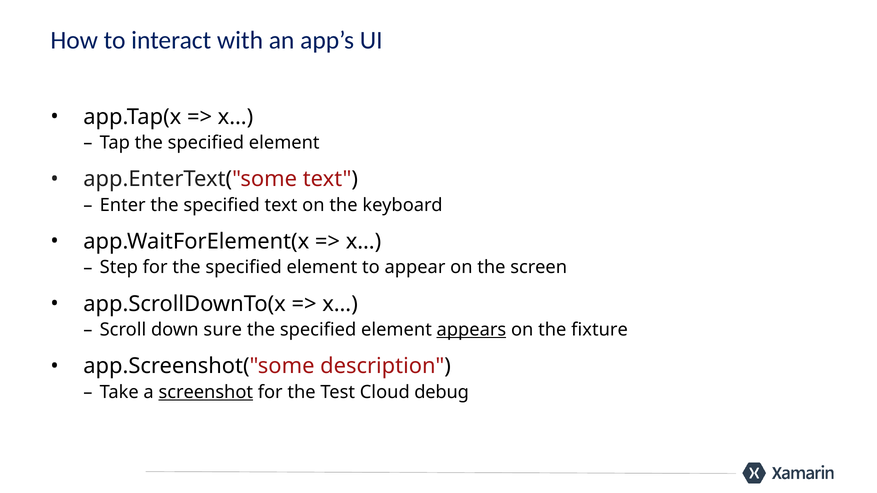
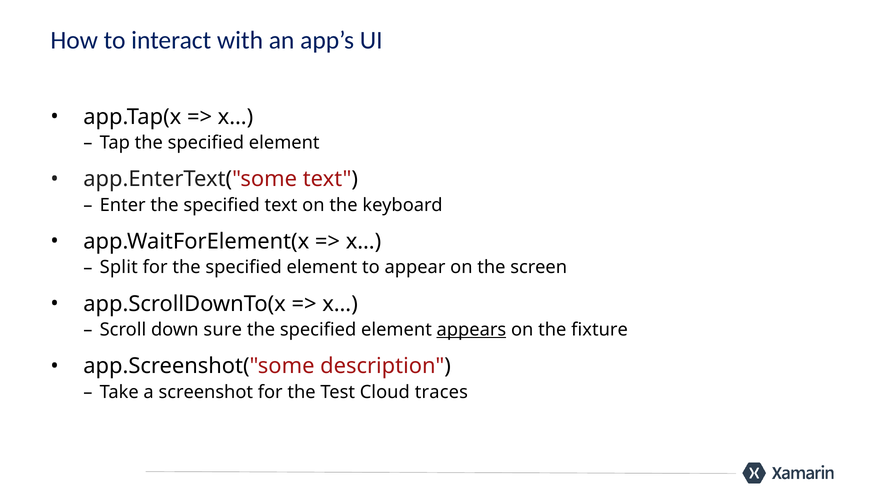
Step: Step -> Split
screenshot underline: present -> none
debug: debug -> traces
